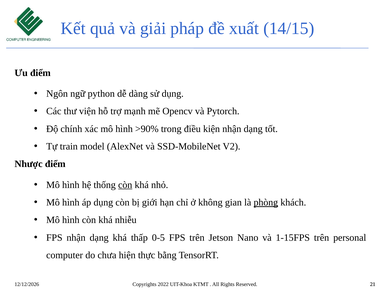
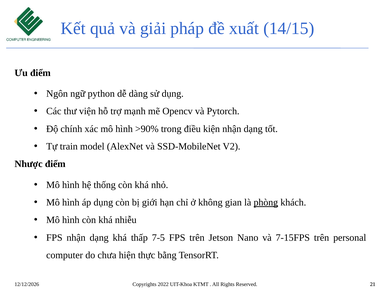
còn at (125, 185) underline: present -> none
0-5: 0-5 -> 7-5
1-15FPS: 1-15FPS -> 7-15FPS
